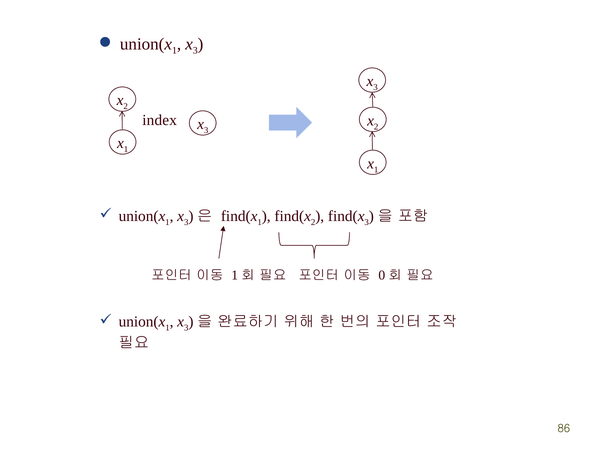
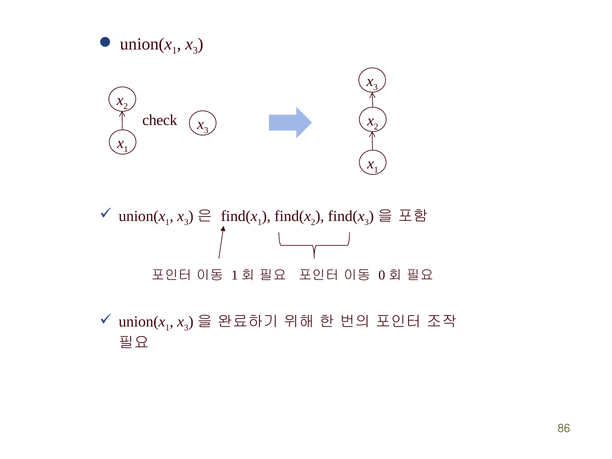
index: index -> check
